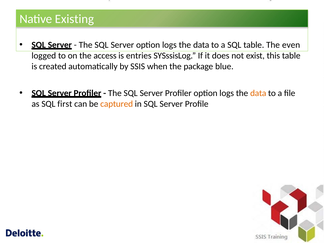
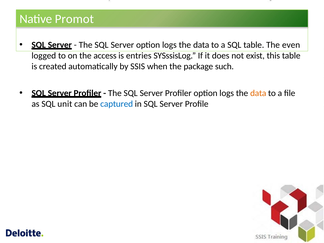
Existing: Existing -> Promot
blue: blue -> such
first: first -> unit
captured colour: orange -> blue
